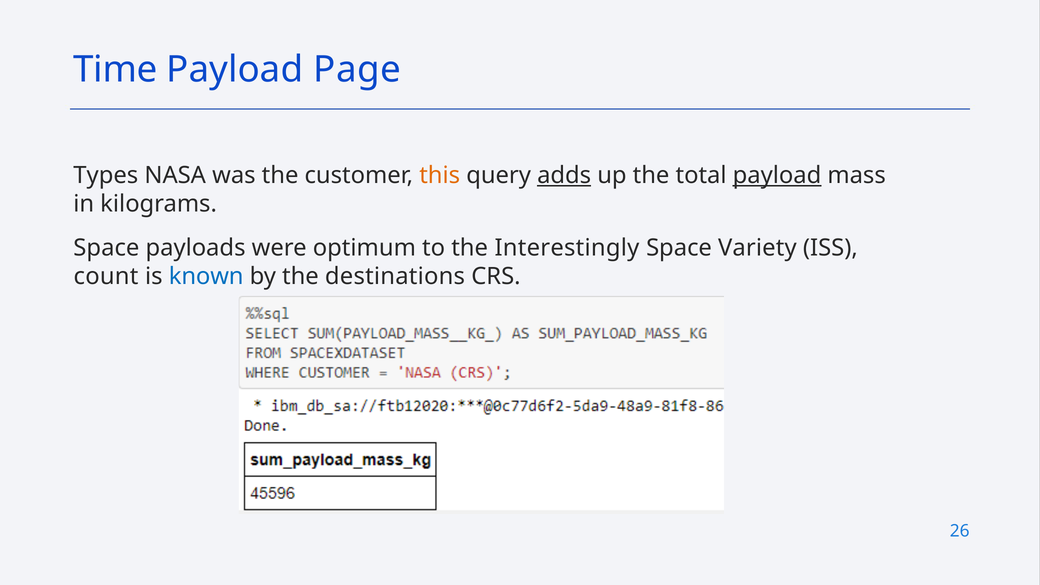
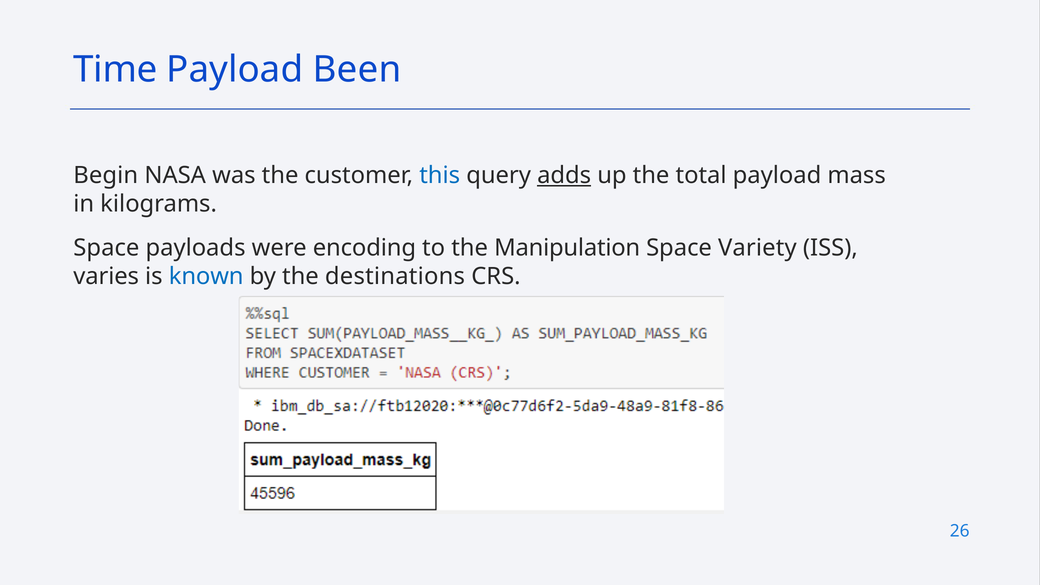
Page: Page -> Been
Types: Types -> Begin
this colour: orange -> blue
payload at (777, 175) underline: present -> none
optimum: optimum -> encoding
Interestingly: Interestingly -> Manipulation
count: count -> varies
